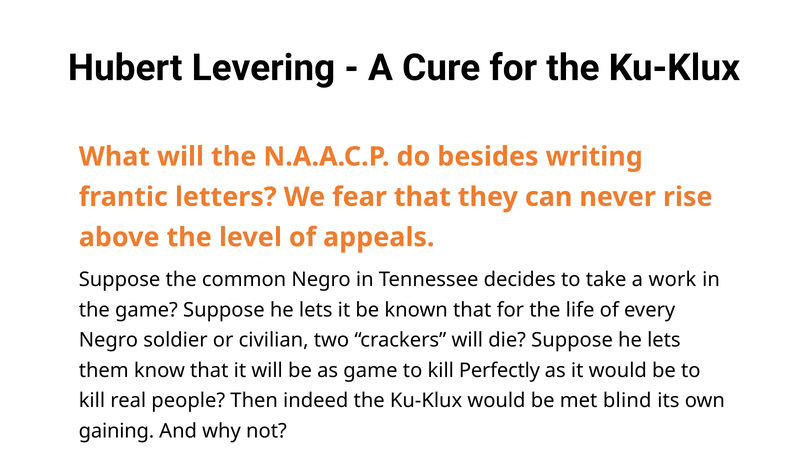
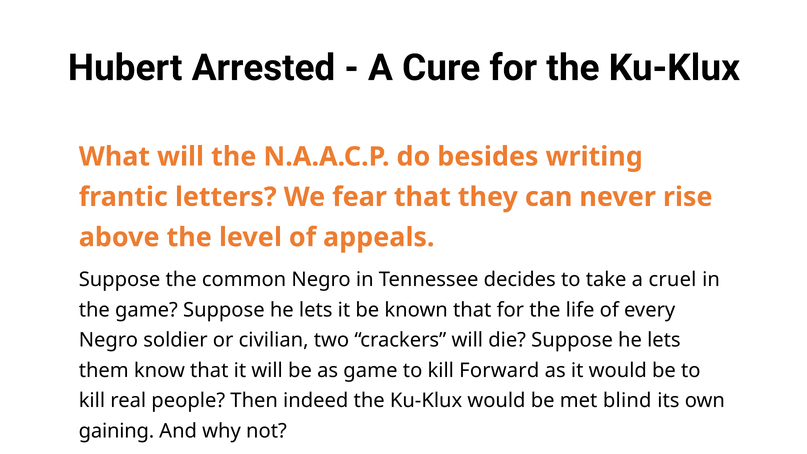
Levering: Levering -> Arrested
work: work -> cruel
Perfectly: Perfectly -> Forward
